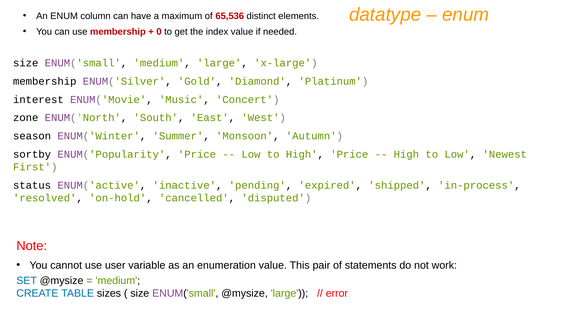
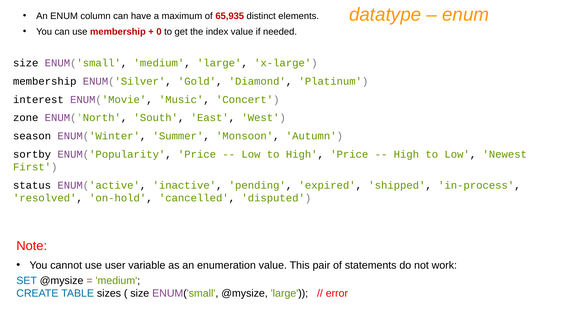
65,536: 65,536 -> 65,935
